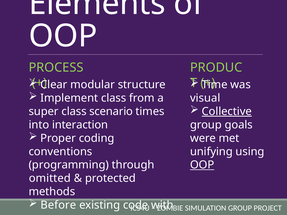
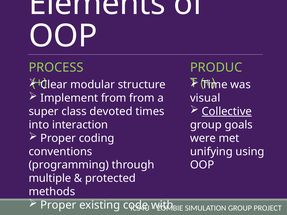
Implement class: class -> from
scenario: scenario -> devoted
OOP at (202, 165) underline: present -> none
omitted: omitted -> multiple
Before at (58, 205): Before -> Proper
